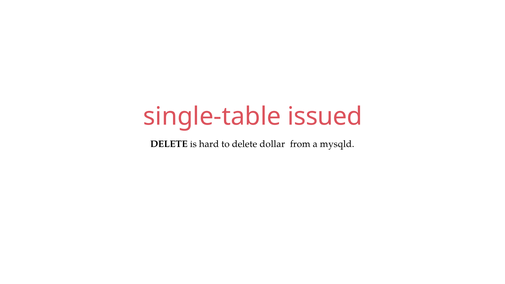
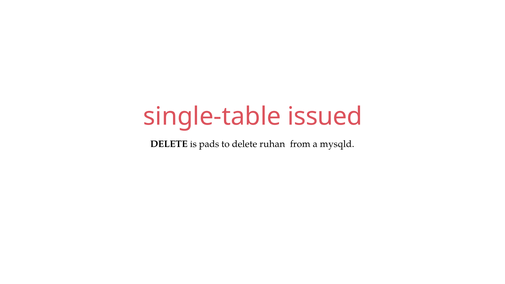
hard: hard -> pads
dollar: dollar -> ruhan
